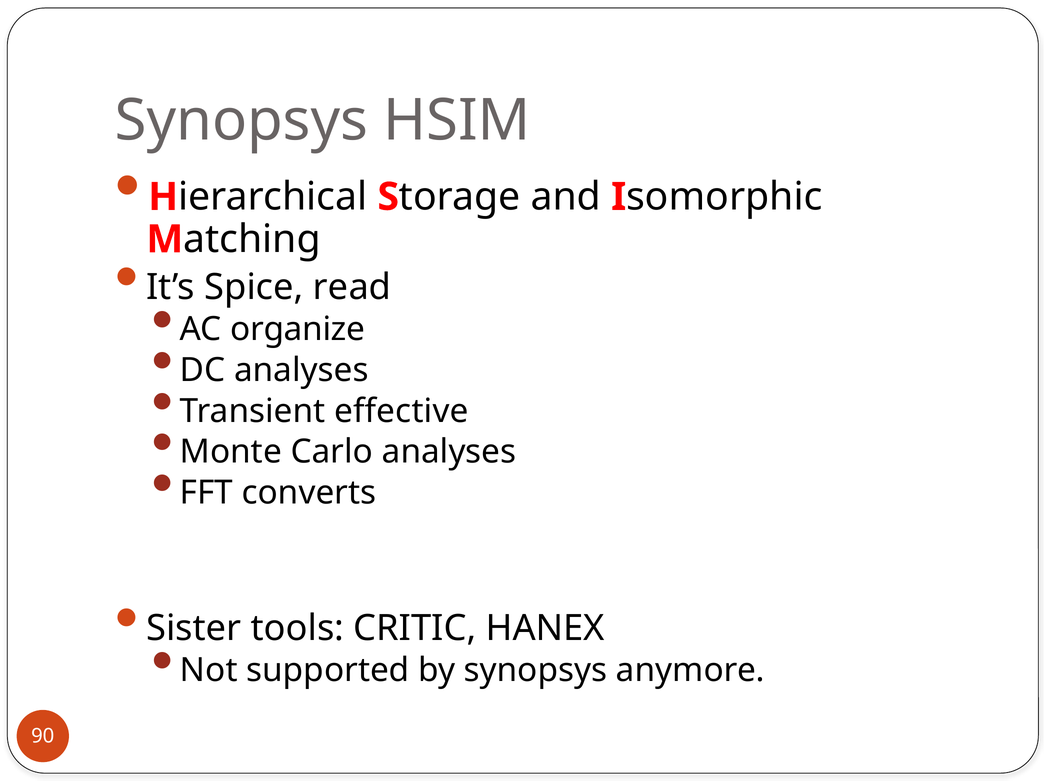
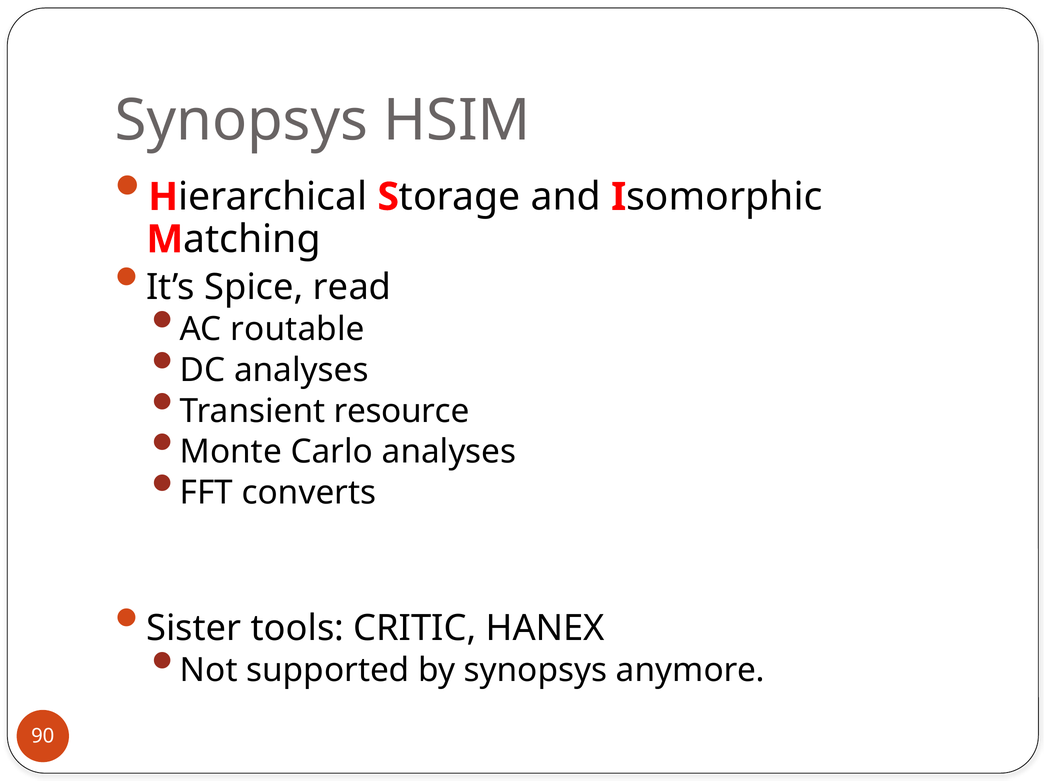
organize: organize -> routable
effective: effective -> resource
